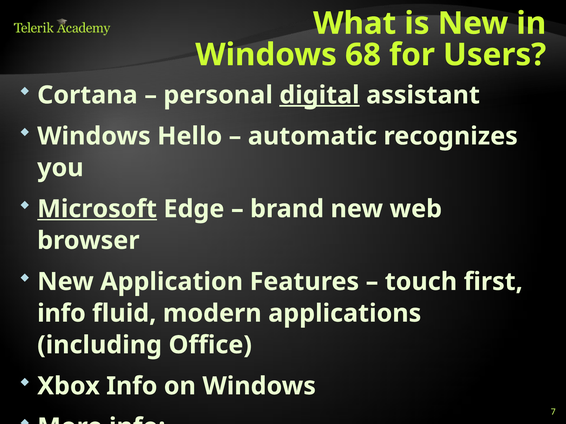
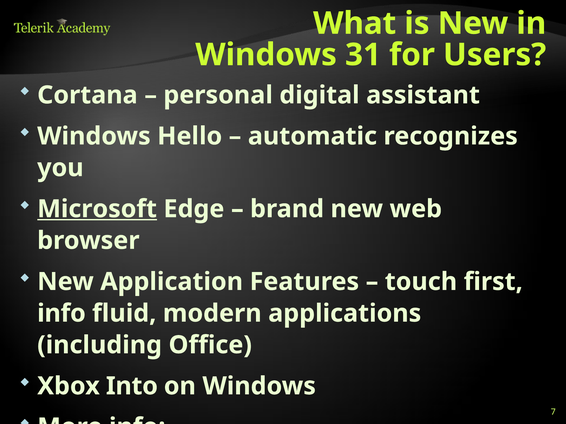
68: 68 -> 31
digital underline: present -> none
Xbox Info: Info -> Into
